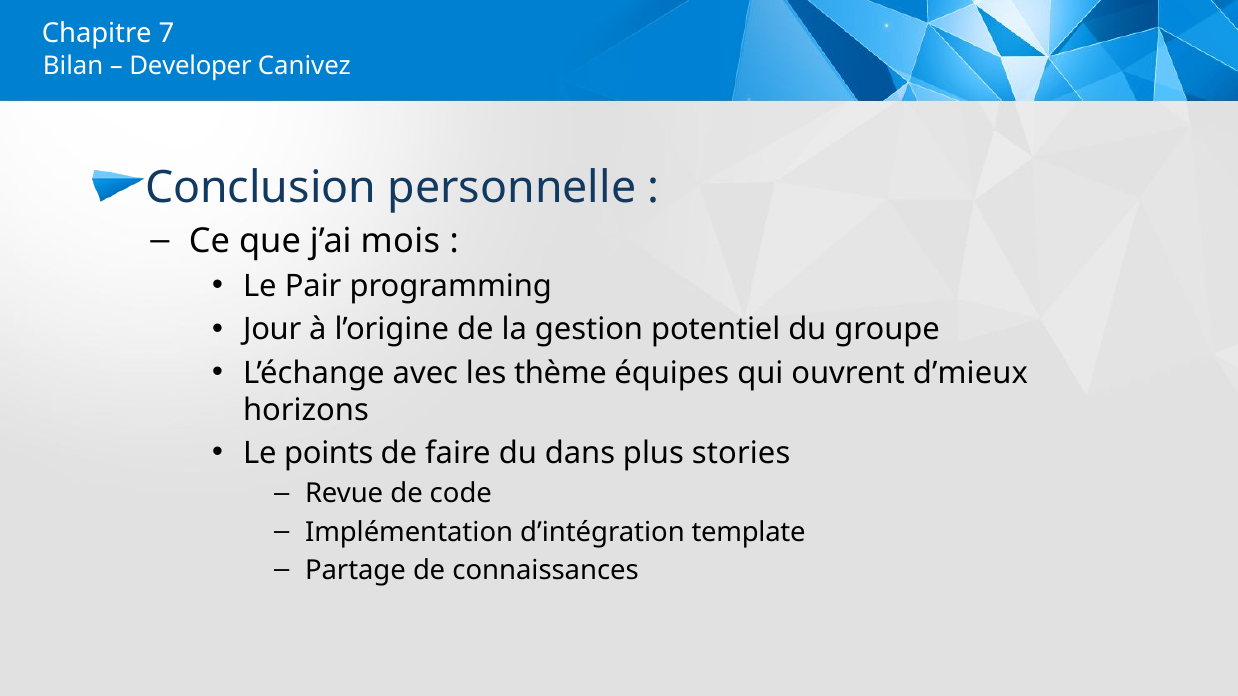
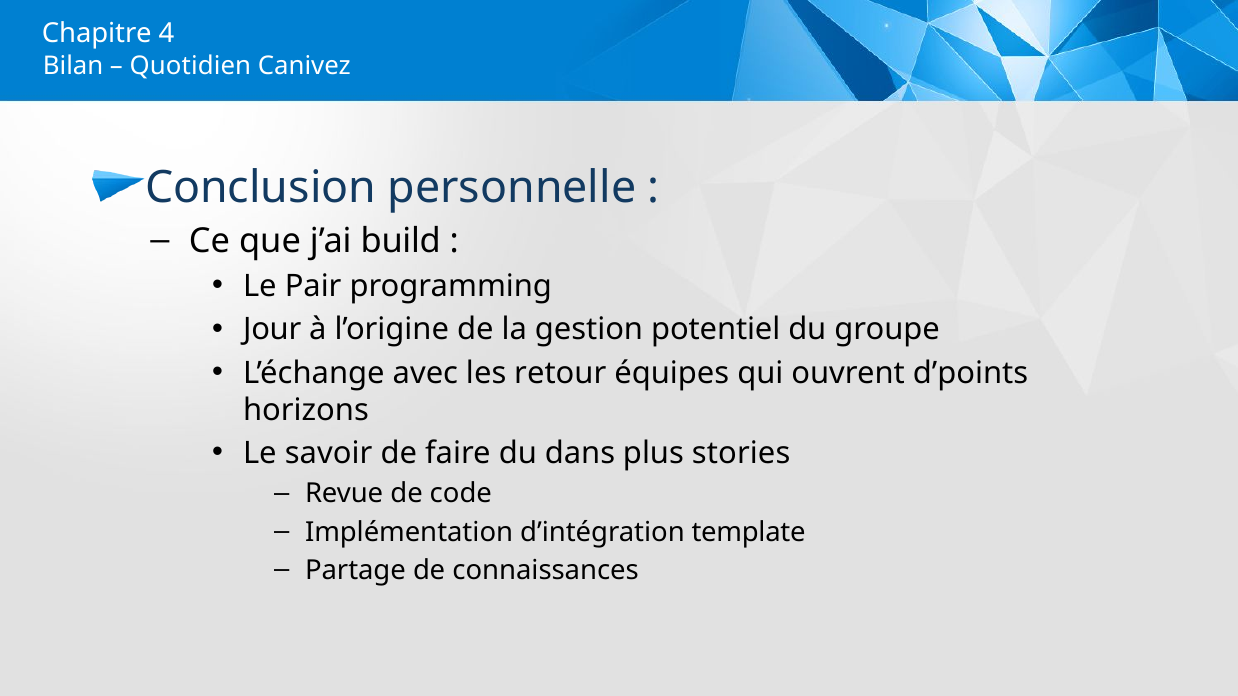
7: 7 -> 4
Developer: Developer -> Quotidien
mois: mois -> build
thème: thème -> retour
d’mieux: d’mieux -> d’points
points: points -> savoir
